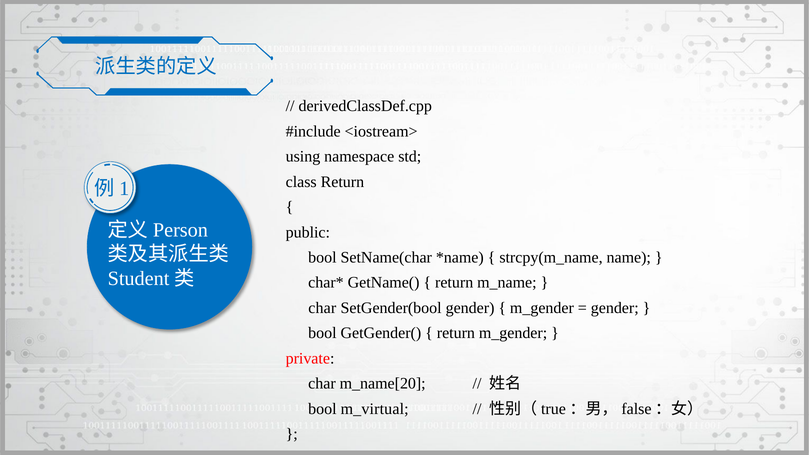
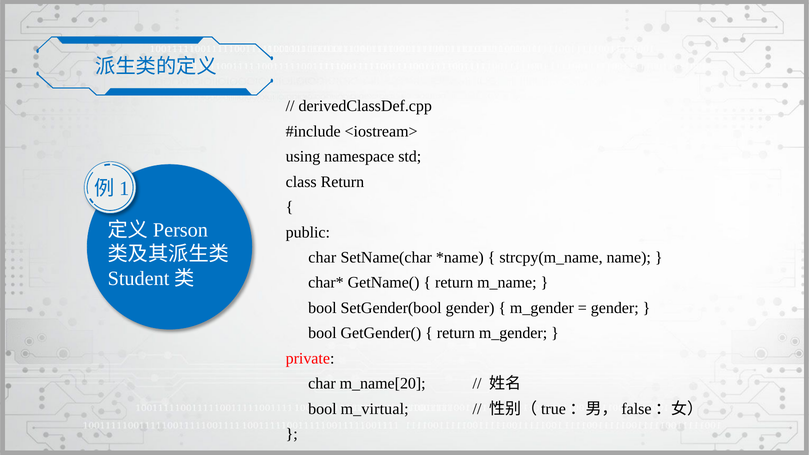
bool at (322, 258): bool -> char
char at (322, 308): char -> bool
